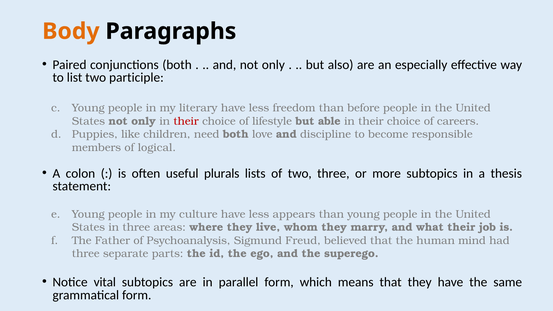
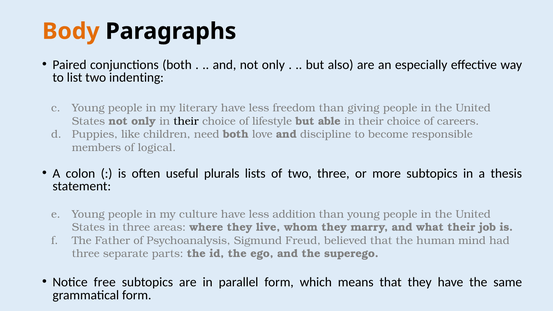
participle: participle -> indenting
before: before -> giving
their at (186, 121) colour: red -> black
appears: appears -> addition
vital: vital -> free
